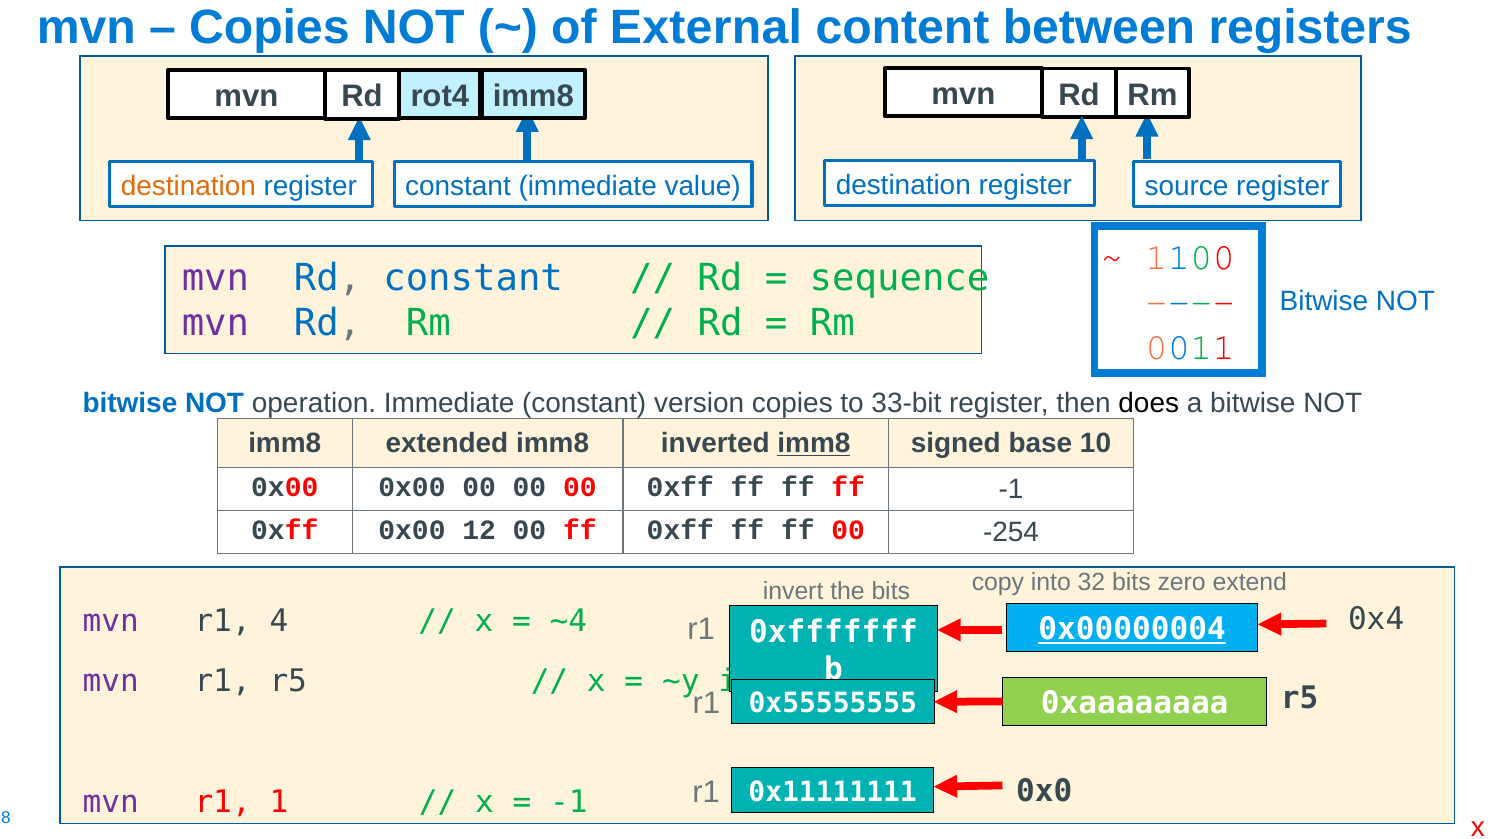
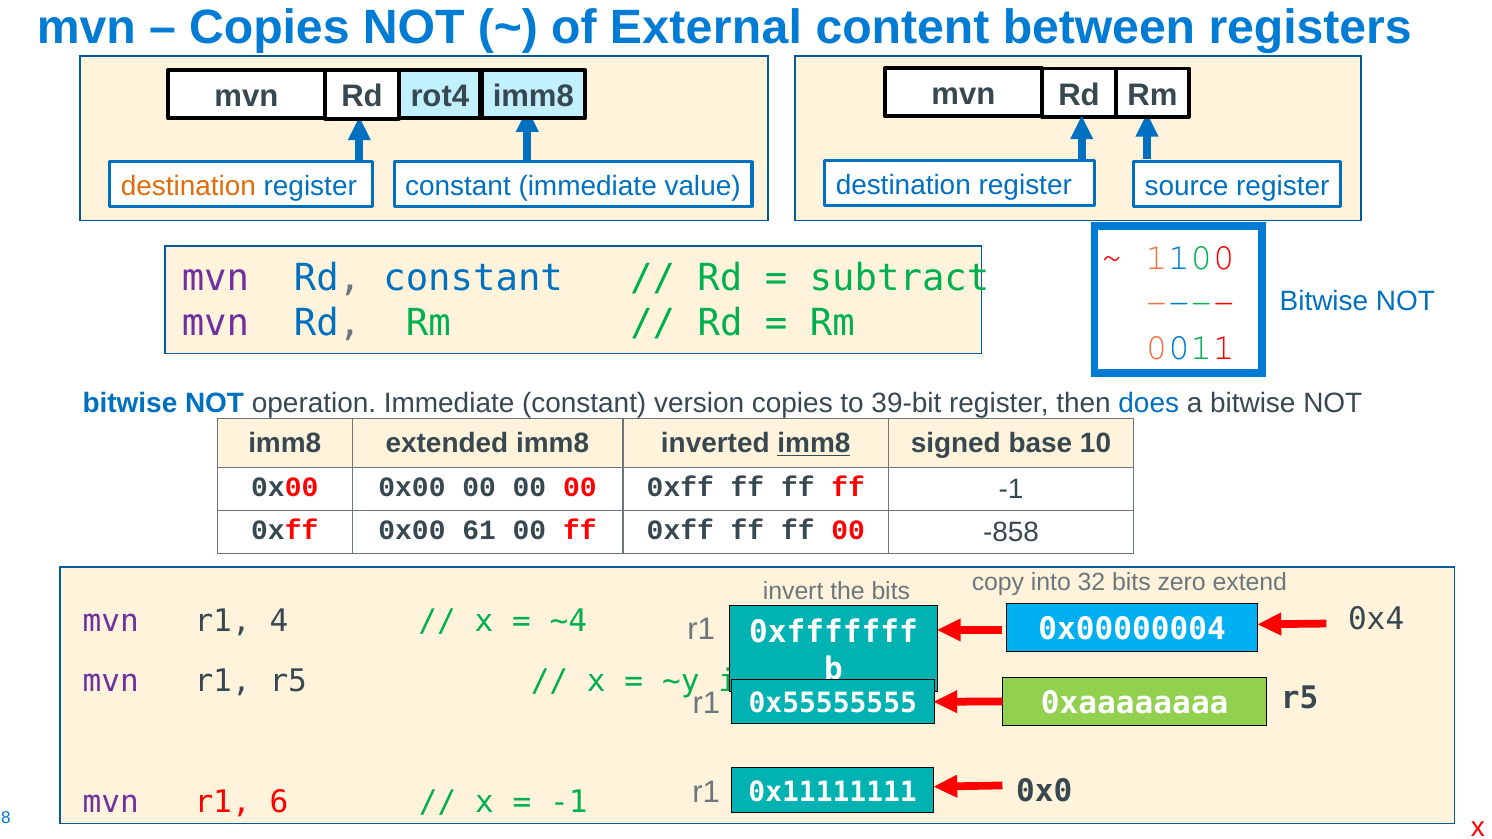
sequence: sequence -> subtract
33-bit: 33-bit -> 39-bit
does colour: black -> blue
12: 12 -> 61
-254: -254 -> -858
0x00000004 underline: present -> none
1: 1 -> 6
